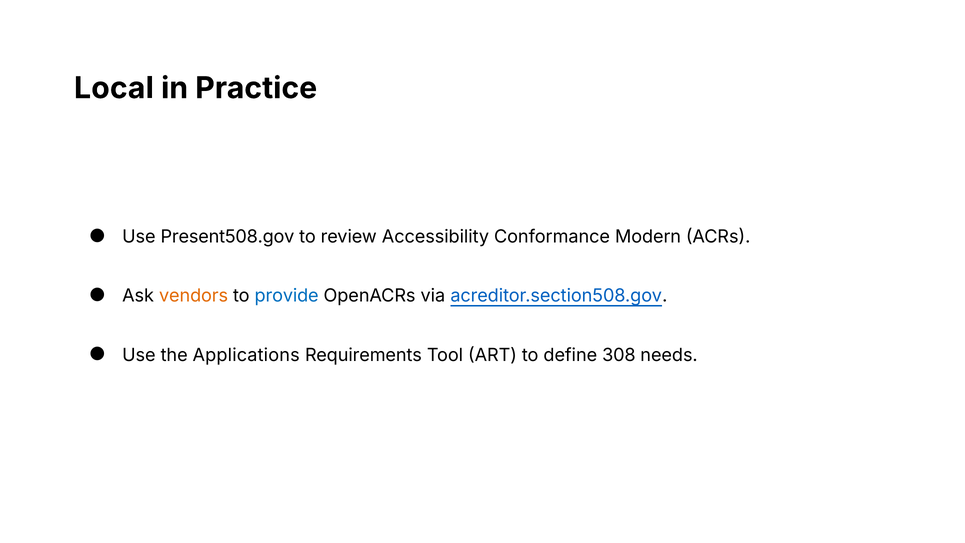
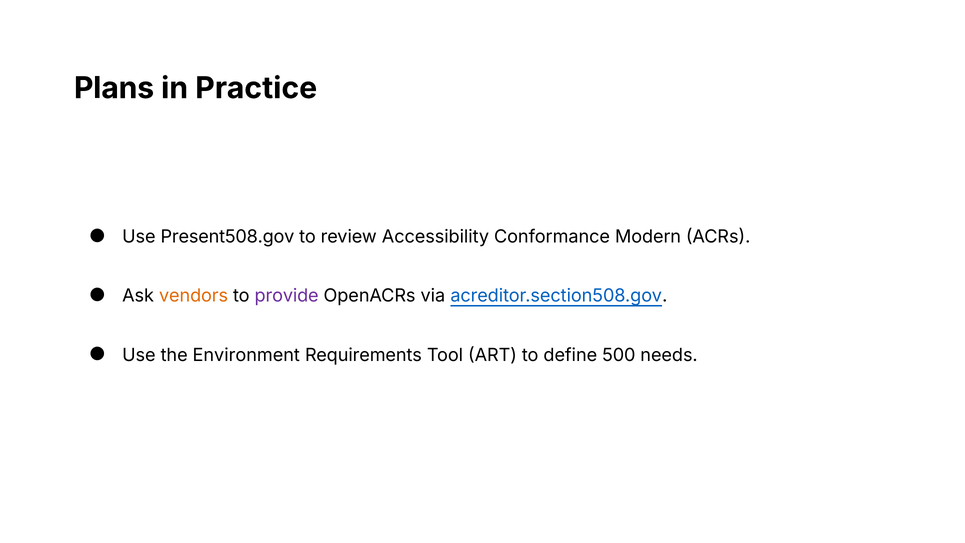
Local: Local -> Plans
provide colour: blue -> purple
Applications: Applications -> Environment
308: 308 -> 500
